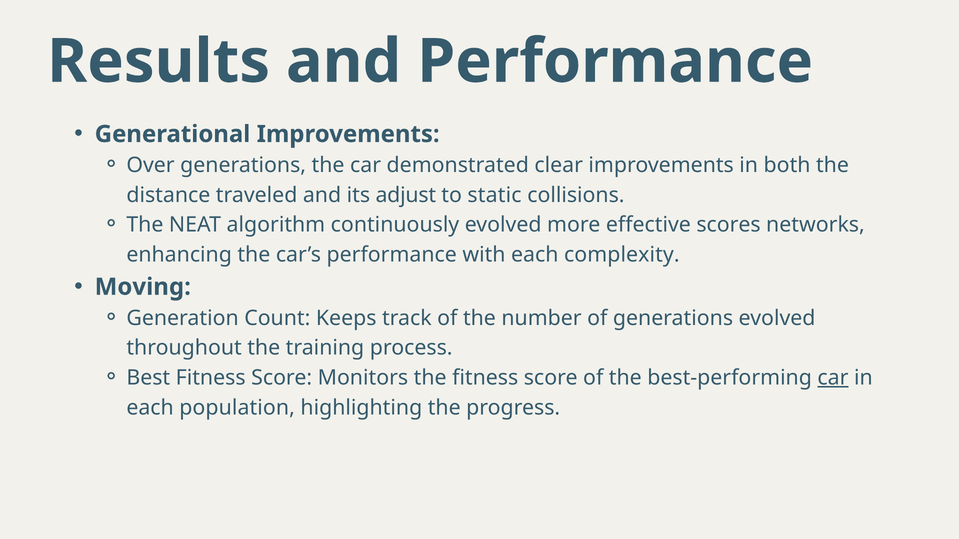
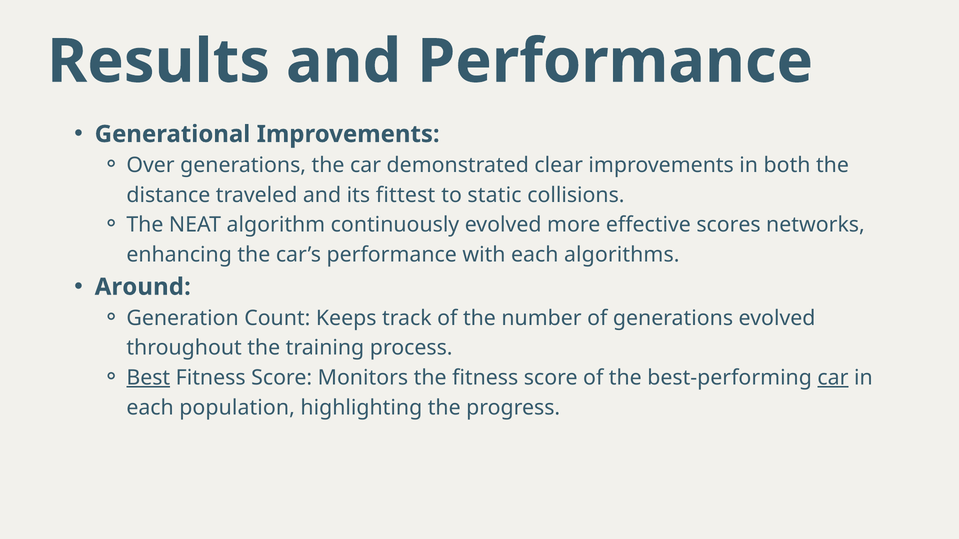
adjust: adjust -> fittest
complexity: complexity -> algorithms
Moving: Moving -> Around
Best underline: none -> present
